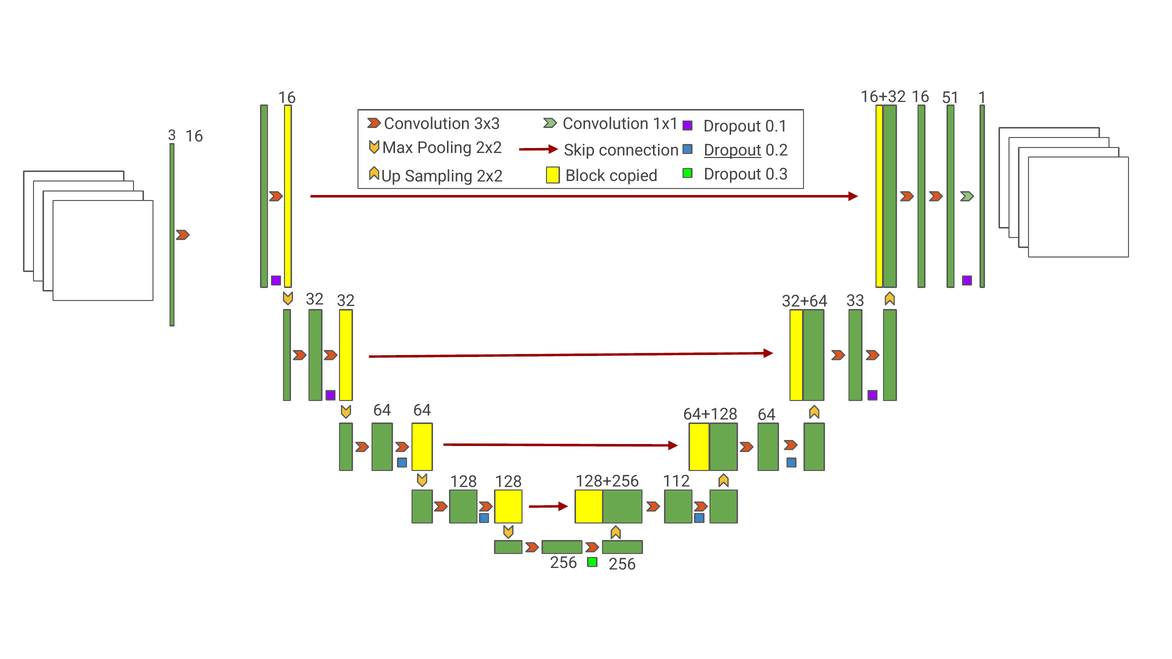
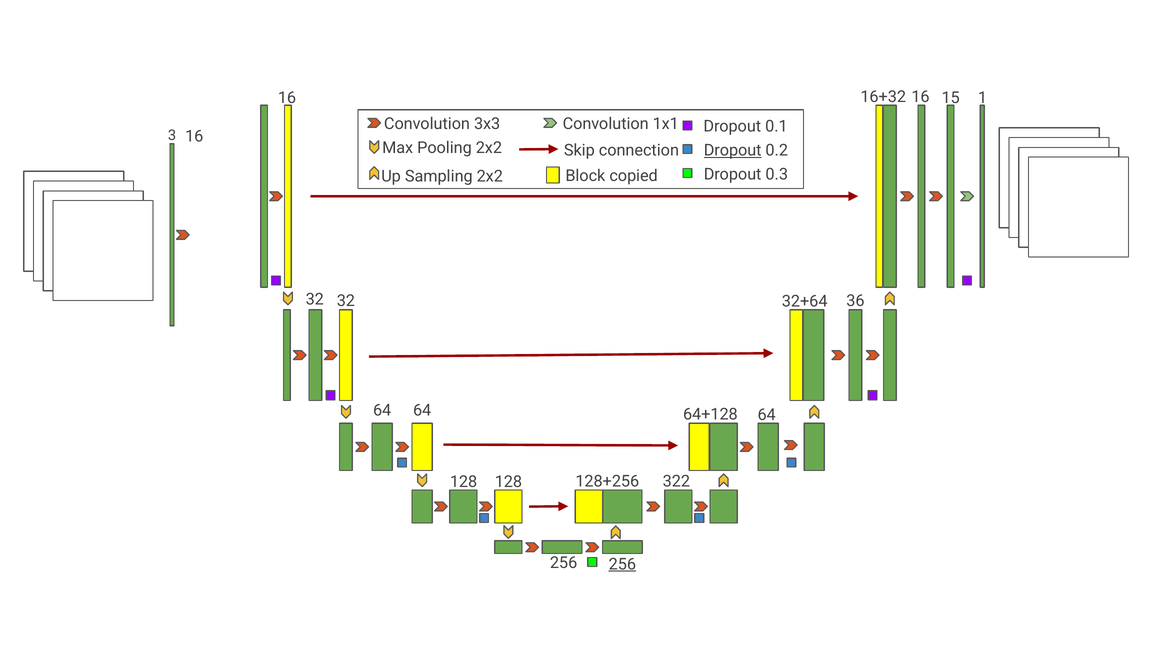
51: 51 -> 15
33: 33 -> 36
112: 112 -> 322
256 at (622, 564) underline: none -> present
